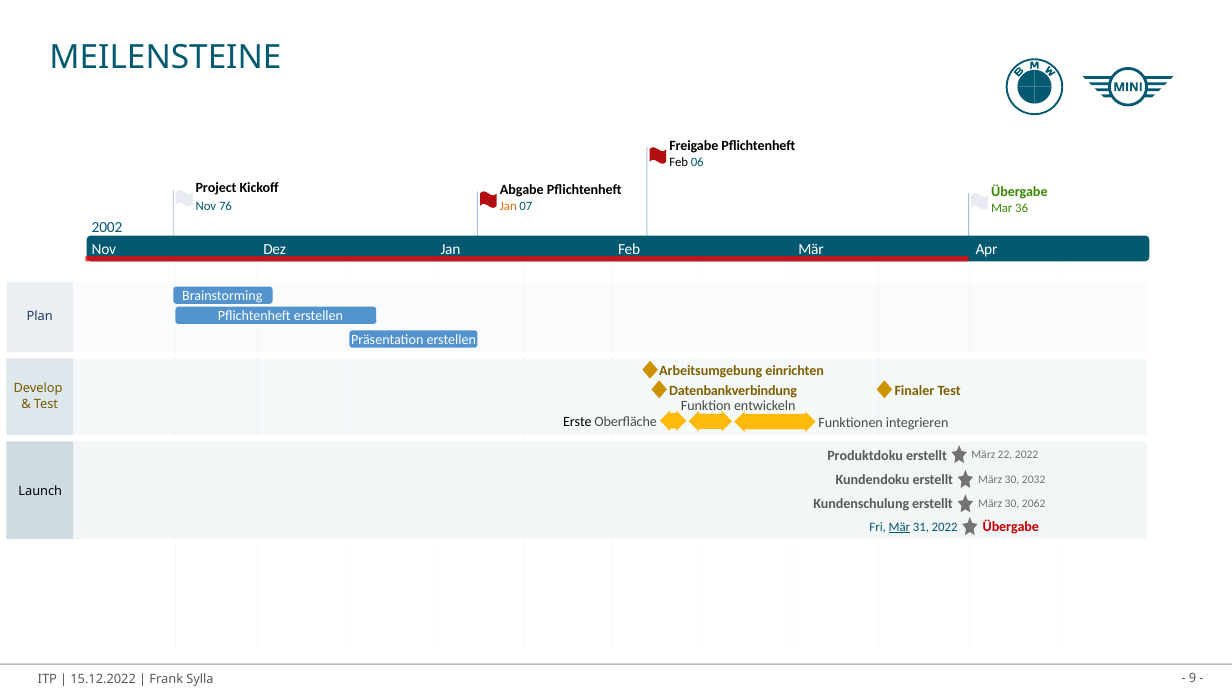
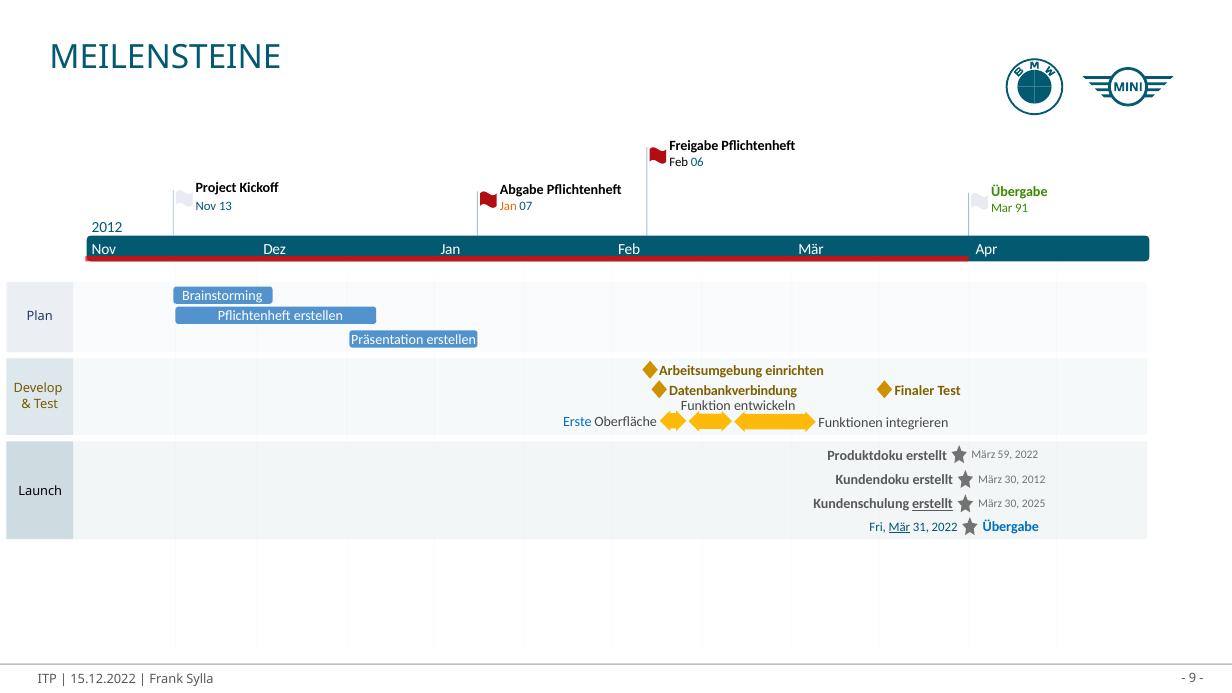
76: 76 -> 13
36: 36 -> 91
2002 at (107, 227): 2002 -> 2012
Erste colour: black -> blue
22: 22 -> 59
30 2032: 2032 -> 2012
erstellt at (932, 504) underline: none -> present
2062: 2062 -> 2025
Übergabe at (1011, 527) colour: red -> blue
